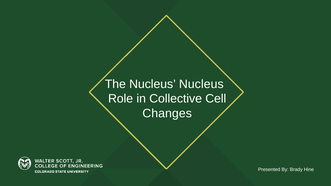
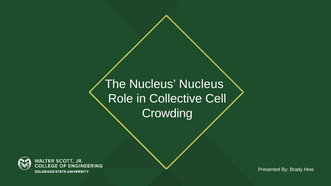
Changes: Changes -> Crowding
